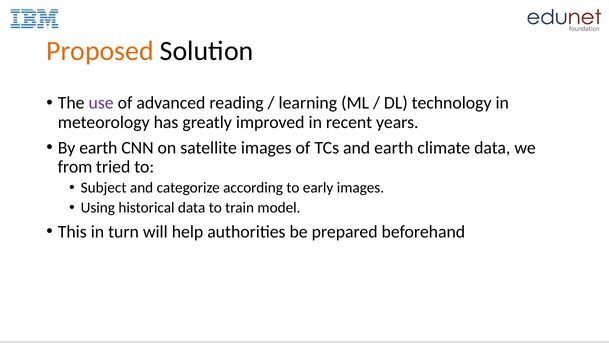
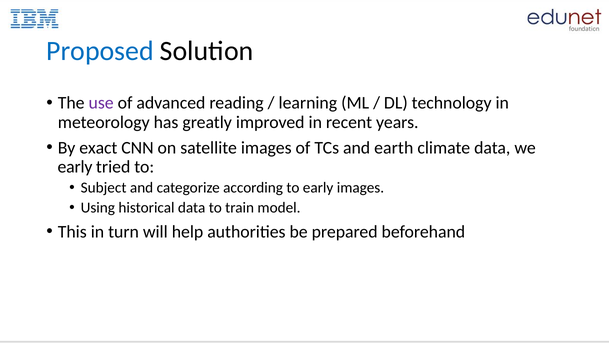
Proposed colour: orange -> blue
By earth: earth -> exact
from at (75, 167): from -> early
